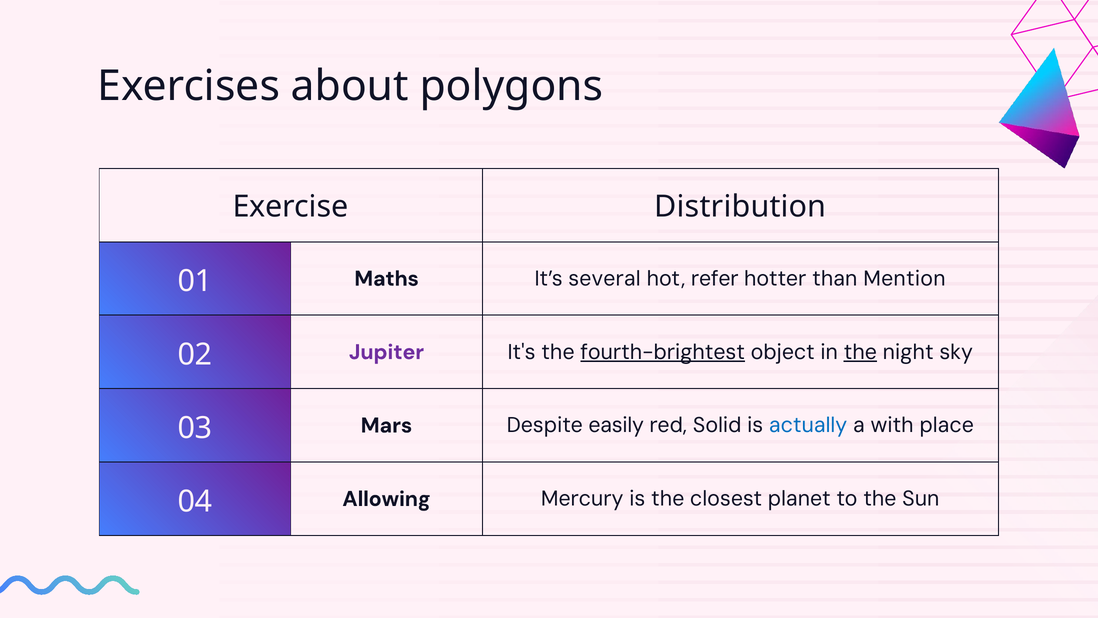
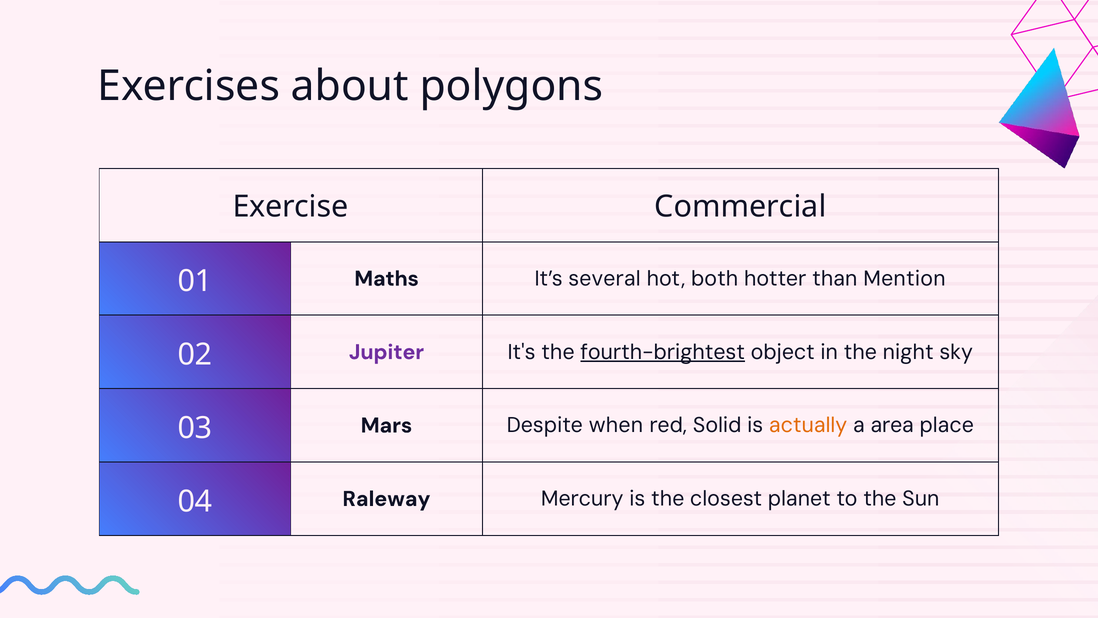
Distribution: Distribution -> Commercial
refer: refer -> both
the at (860, 352) underline: present -> none
easily: easily -> when
actually colour: blue -> orange
with: with -> area
Allowing: Allowing -> Raleway
